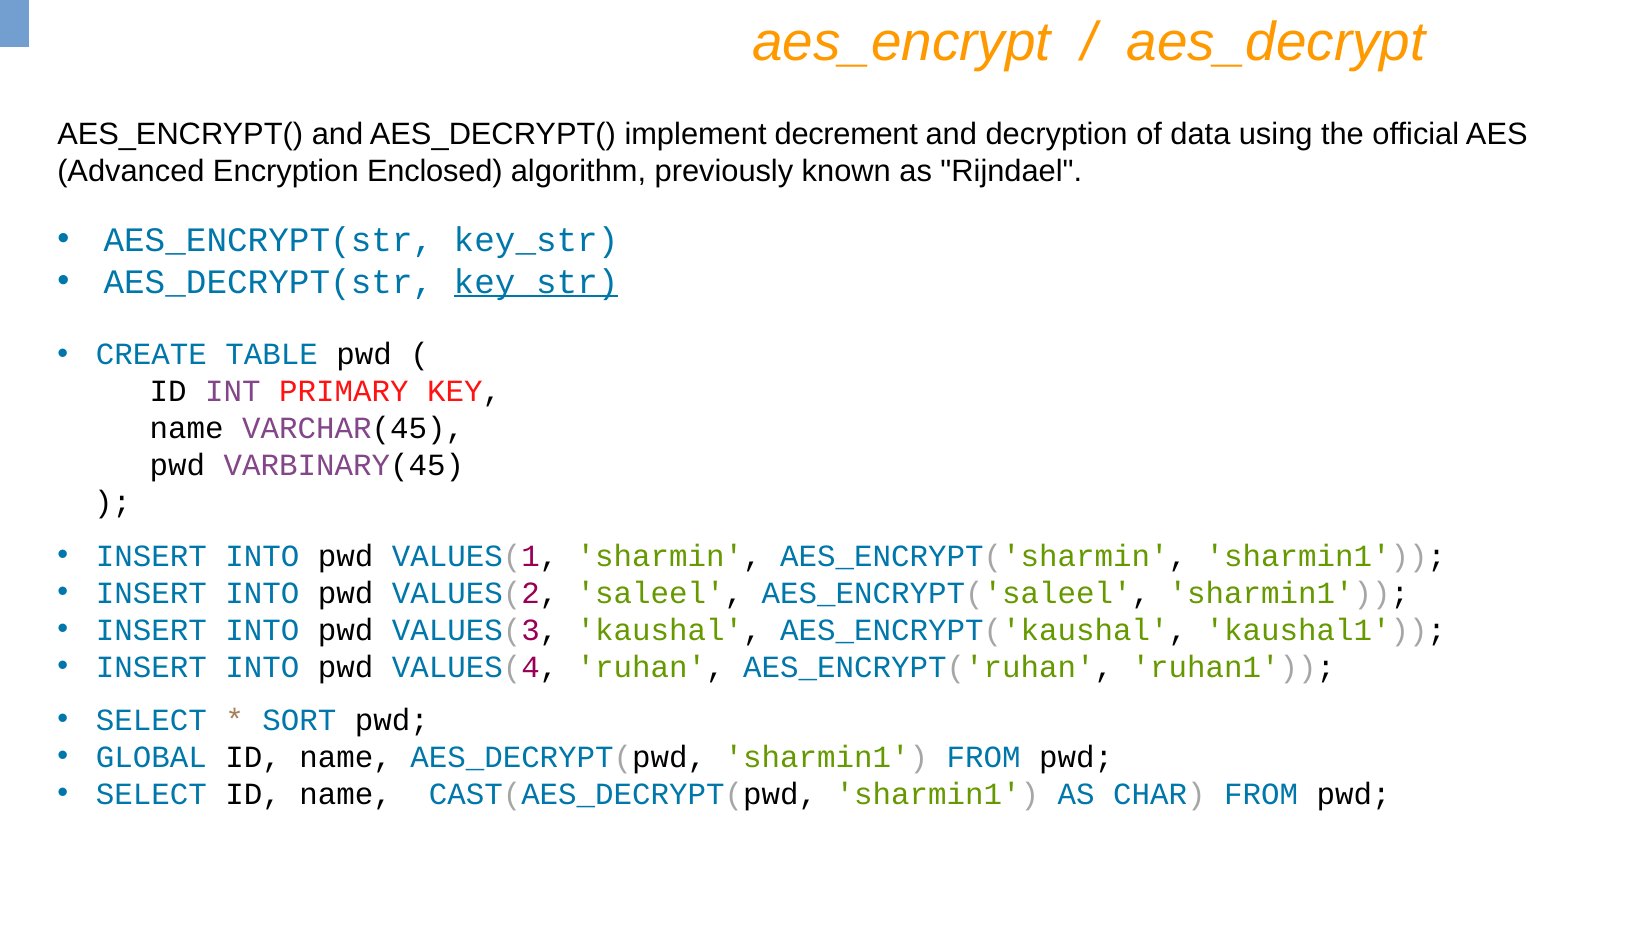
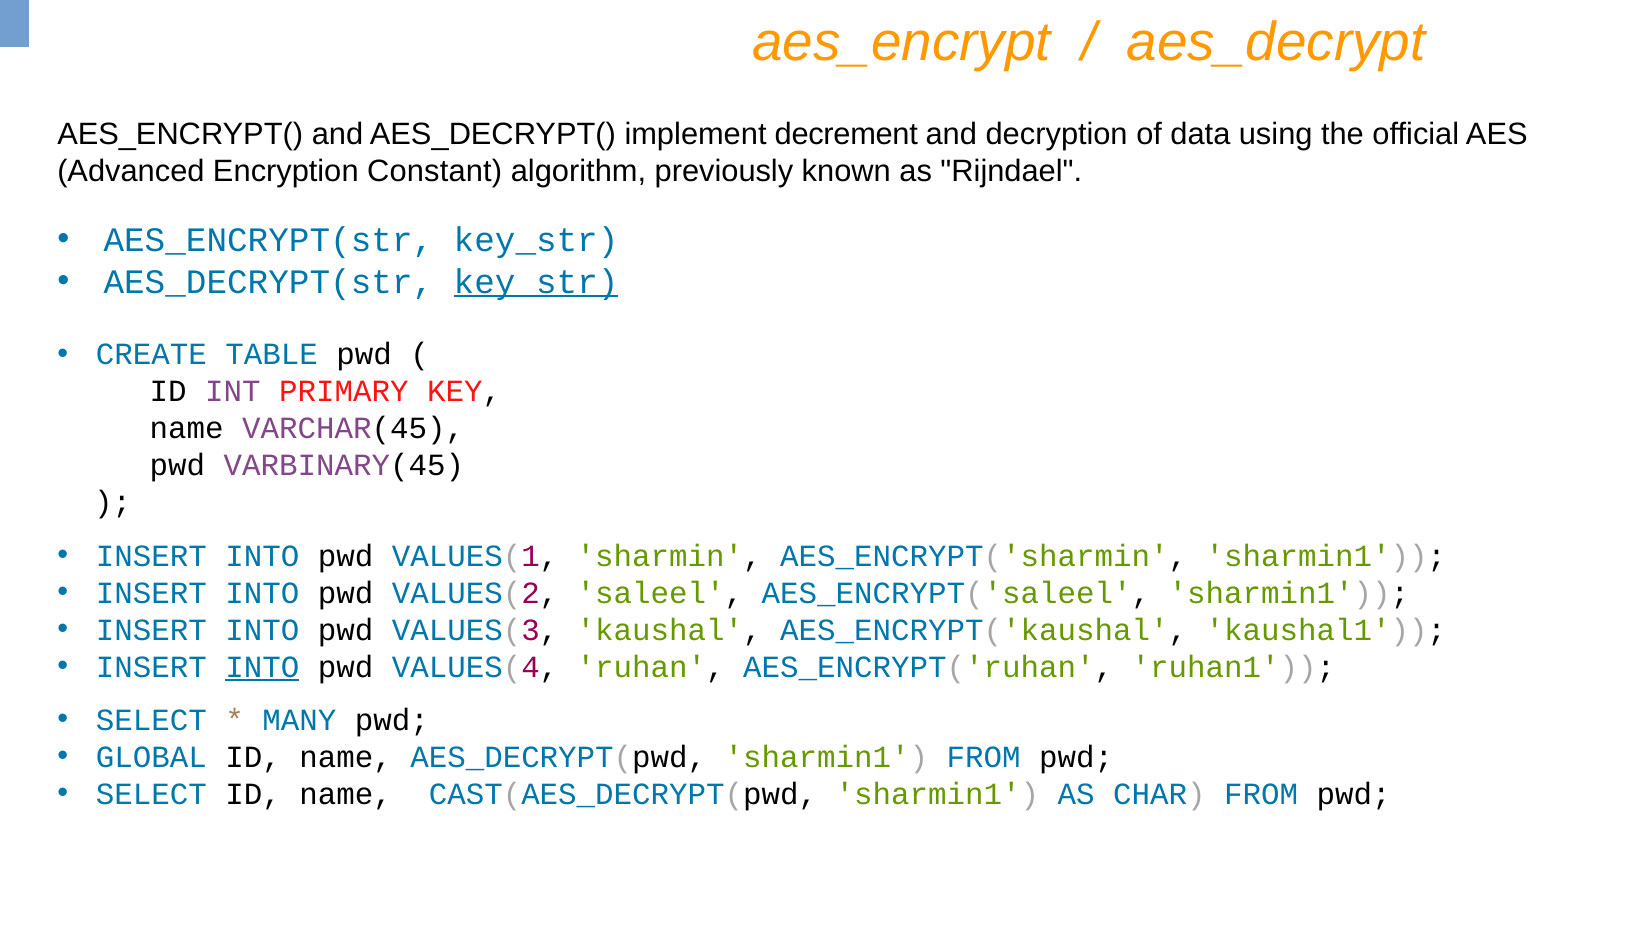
Enclosed: Enclosed -> Constant
INTO at (262, 667) underline: none -> present
SORT: SORT -> MANY
